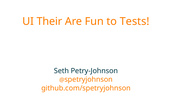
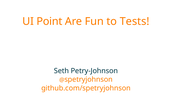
Their: Their -> Point
